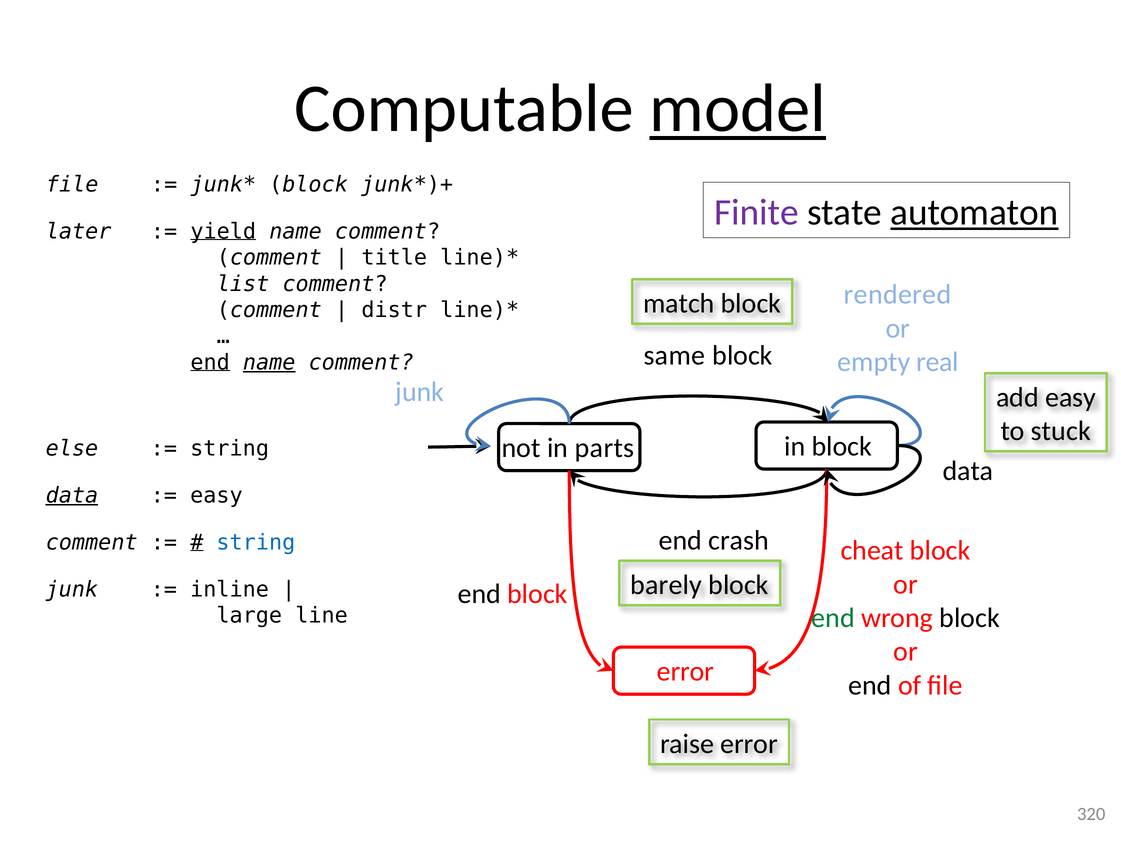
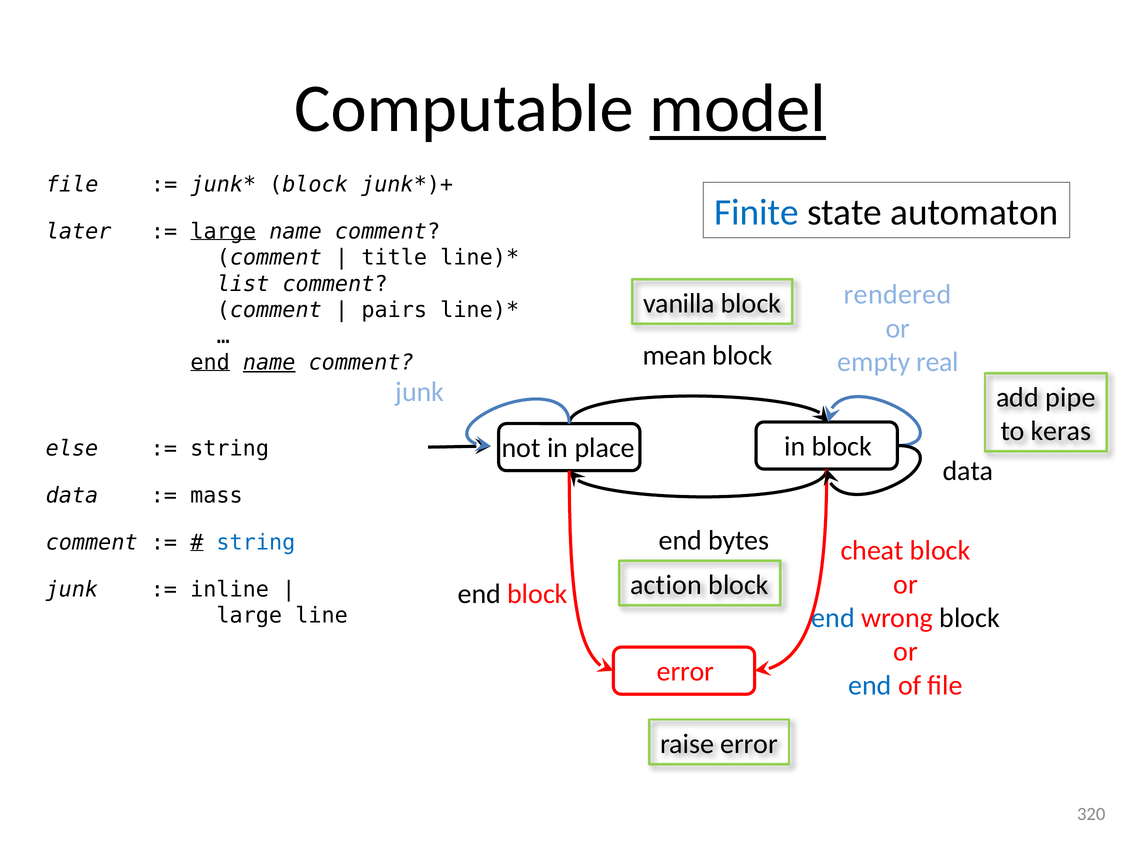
Finite colour: purple -> blue
automaton underline: present -> none
yield at (223, 231): yield -> large
match: match -> vanilla
distr: distr -> pairs
same: same -> mean
add easy: easy -> pipe
stuck: stuck -> keras
parts: parts -> place
data at (72, 495) underline: present -> none
easy at (216, 495): easy -> mass
crash: crash -> bytes
barely: barely -> action
end at (833, 618) colour: green -> blue
end at (870, 685) colour: black -> blue
